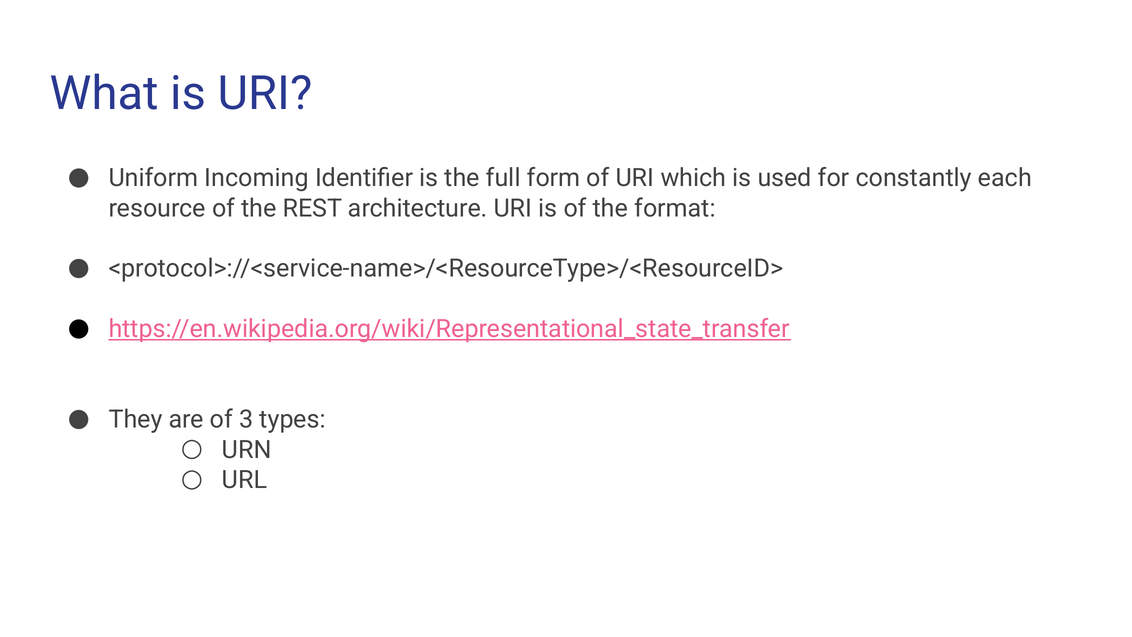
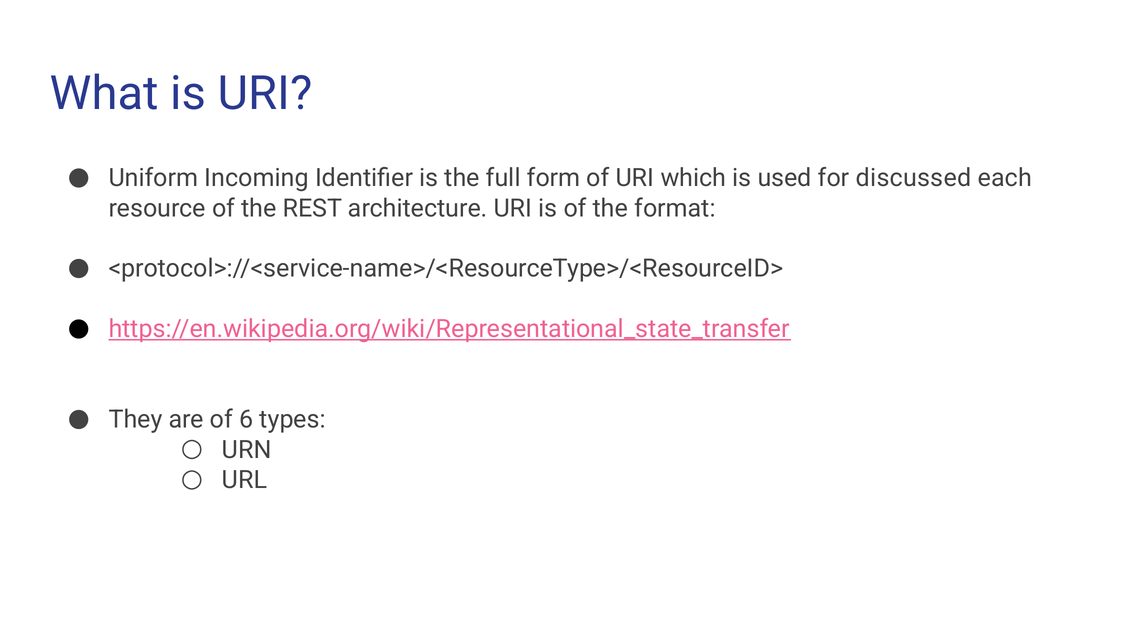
constantly: constantly -> discussed
3: 3 -> 6
